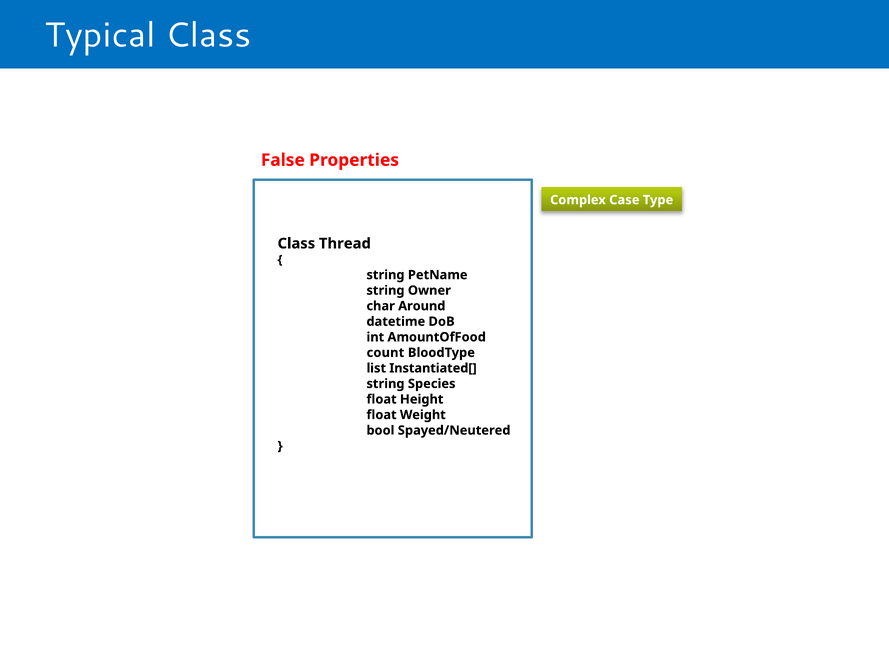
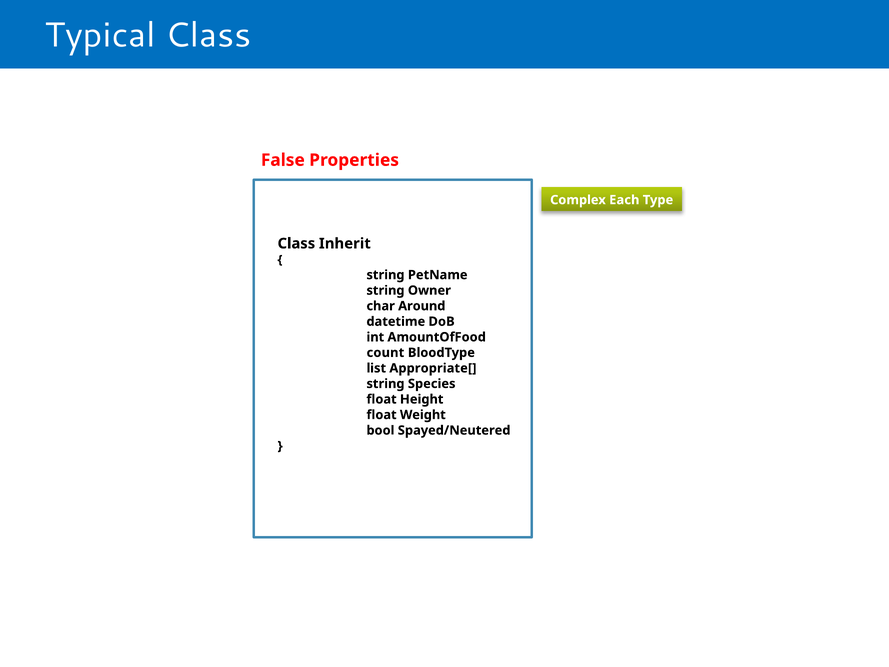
Case: Case -> Each
Thread: Thread -> Inherit
Instantiated[: Instantiated[ -> Appropriate[
